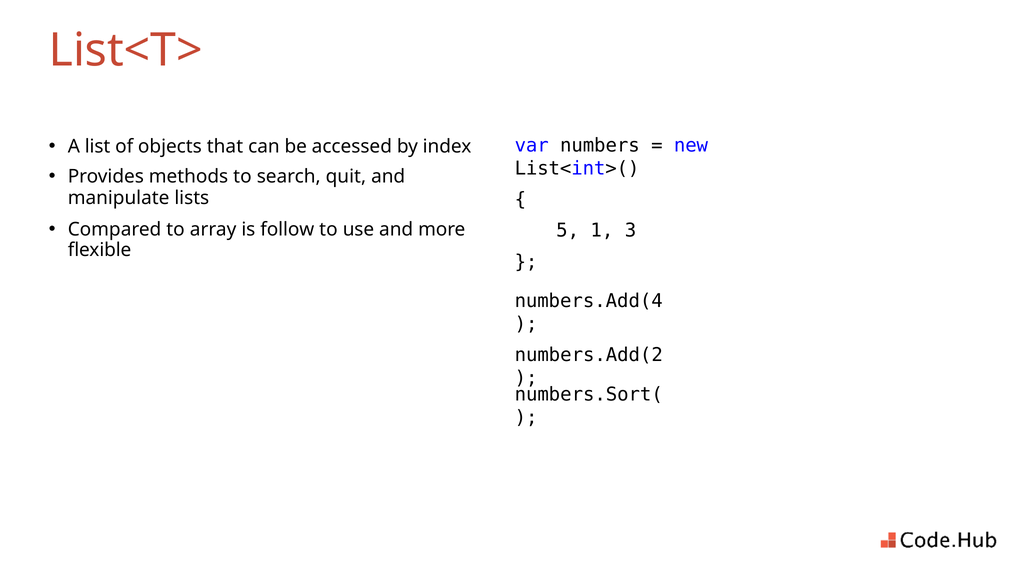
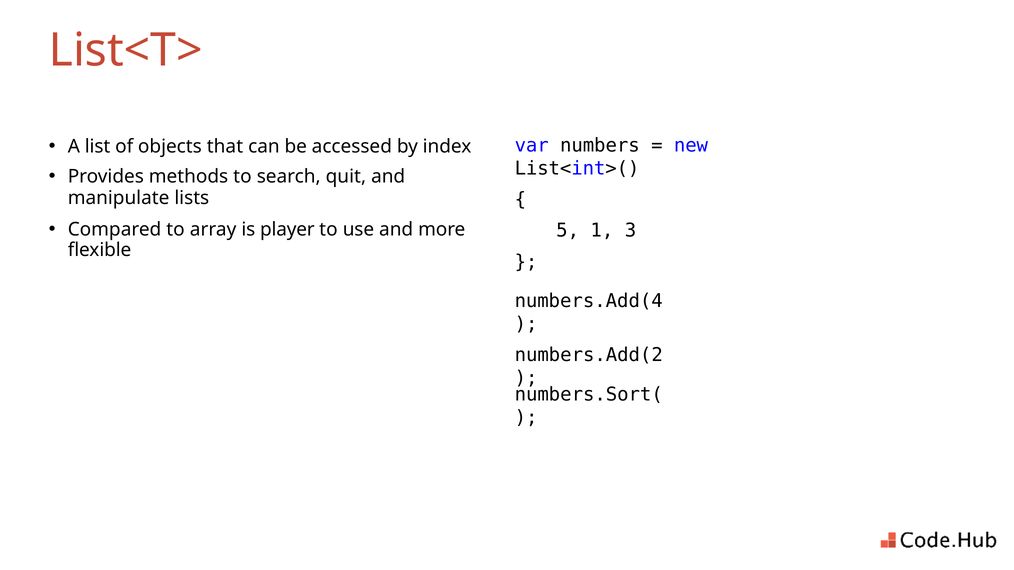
follow: follow -> player
